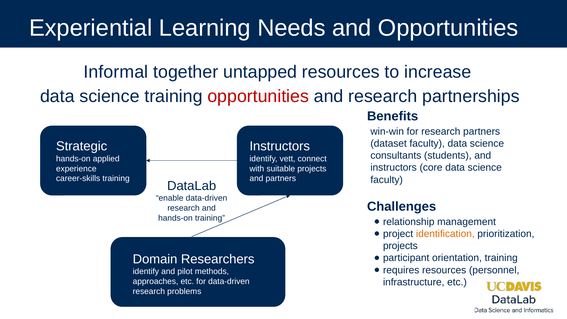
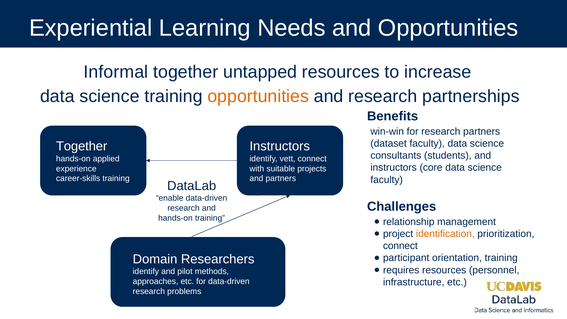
opportunities at (258, 96) colour: red -> orange
Strategic at (82, 146): Strategic -> Together
projects at (400, 246): projects -> connect
